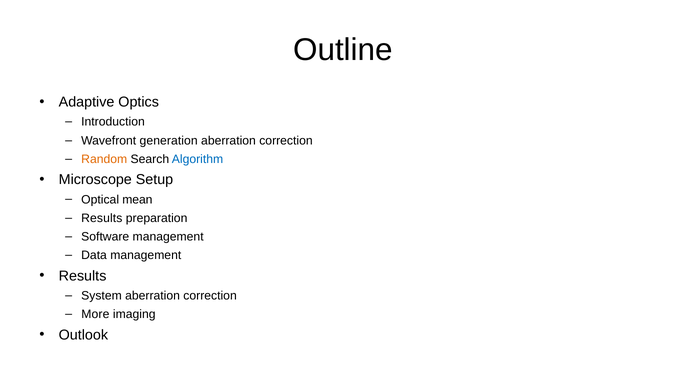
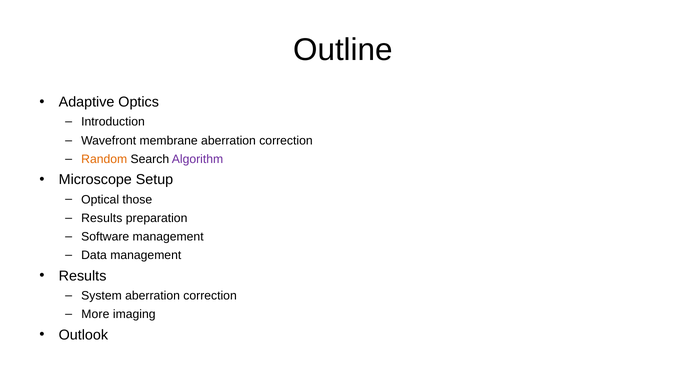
generation: generation -> membrane
Algorithm colour: blue -> purple
mean: mean -> those
